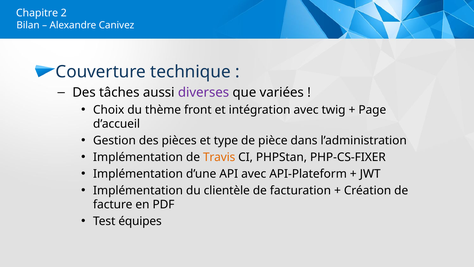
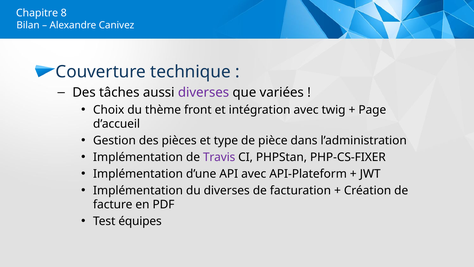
2: 2 -> 8
Travis colour: orange -> purple
du clientèle: clientèle -> diverses
